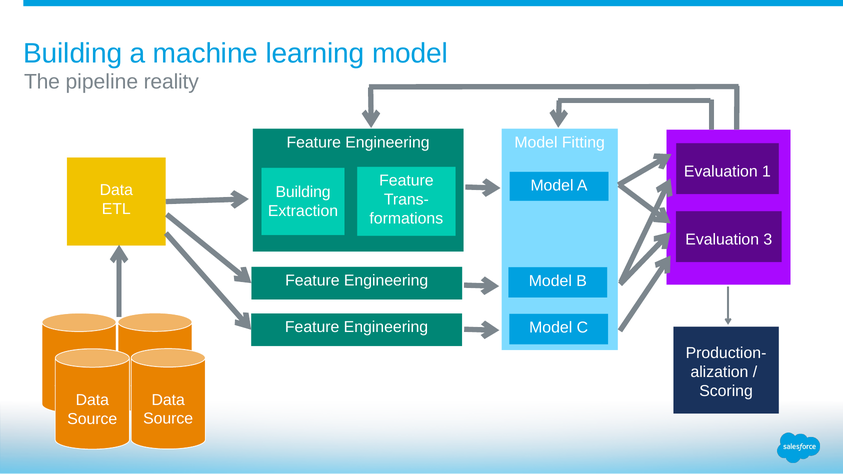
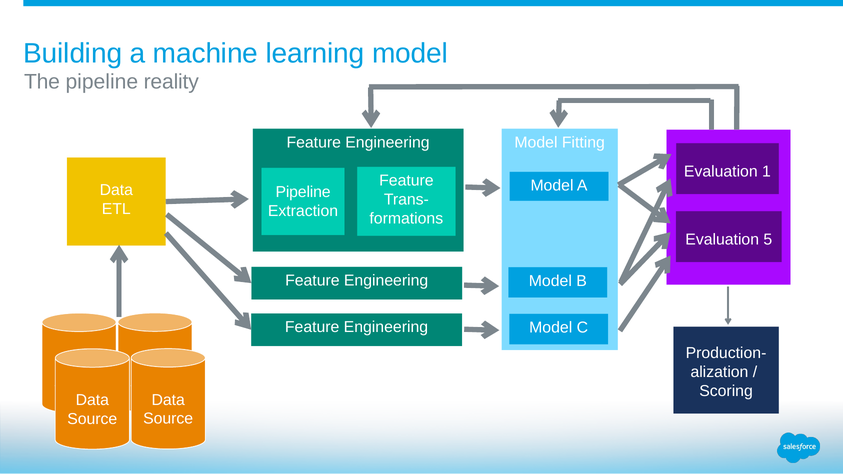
Building at (303, 192): Building -> Pipeline
3: 3 -> 5
